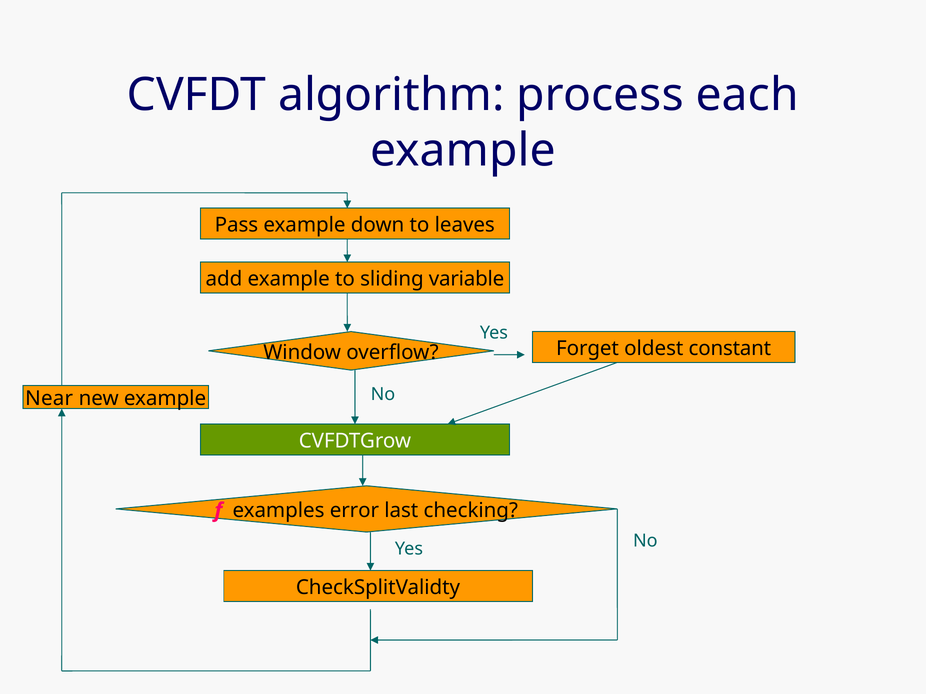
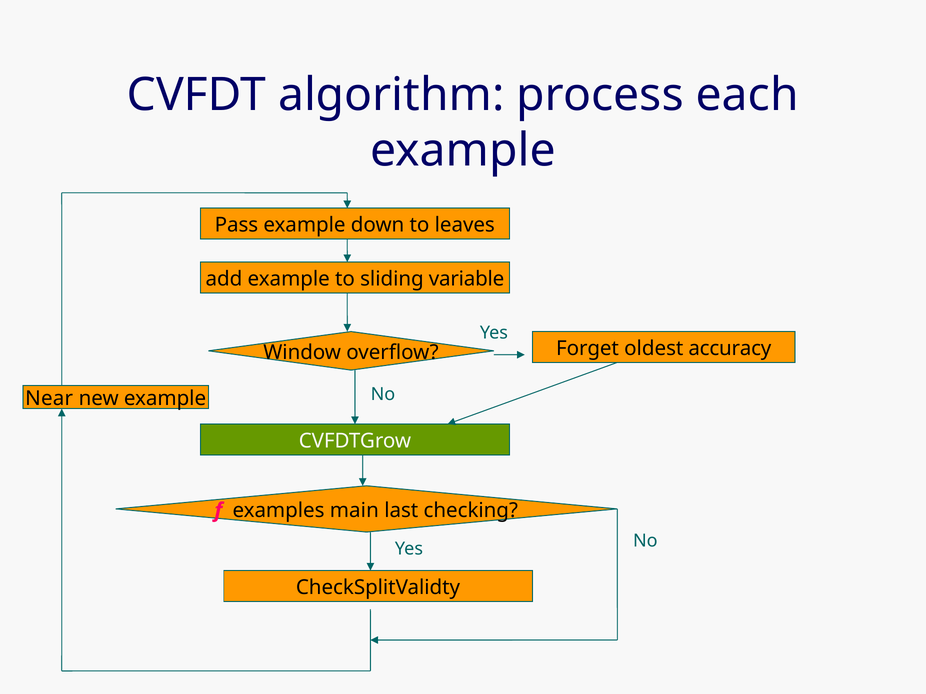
constant: constant -> accuracy
error: error -> main
